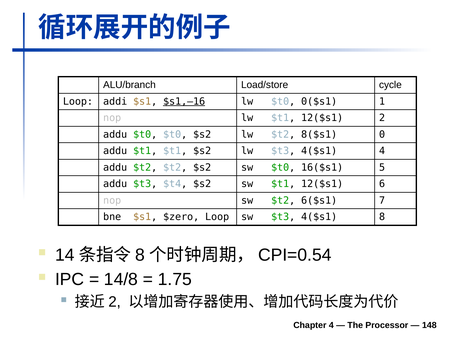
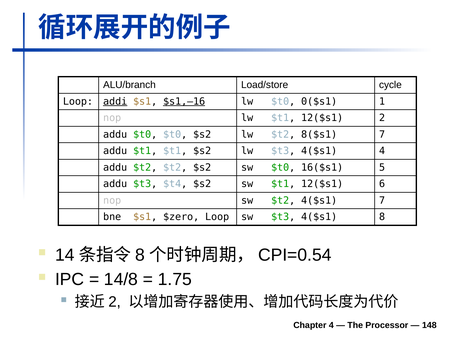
addi underline: none -> present
8($s1 0: 0 -> 7
$t2 6($s1: 6($s1 -> 4($s1
